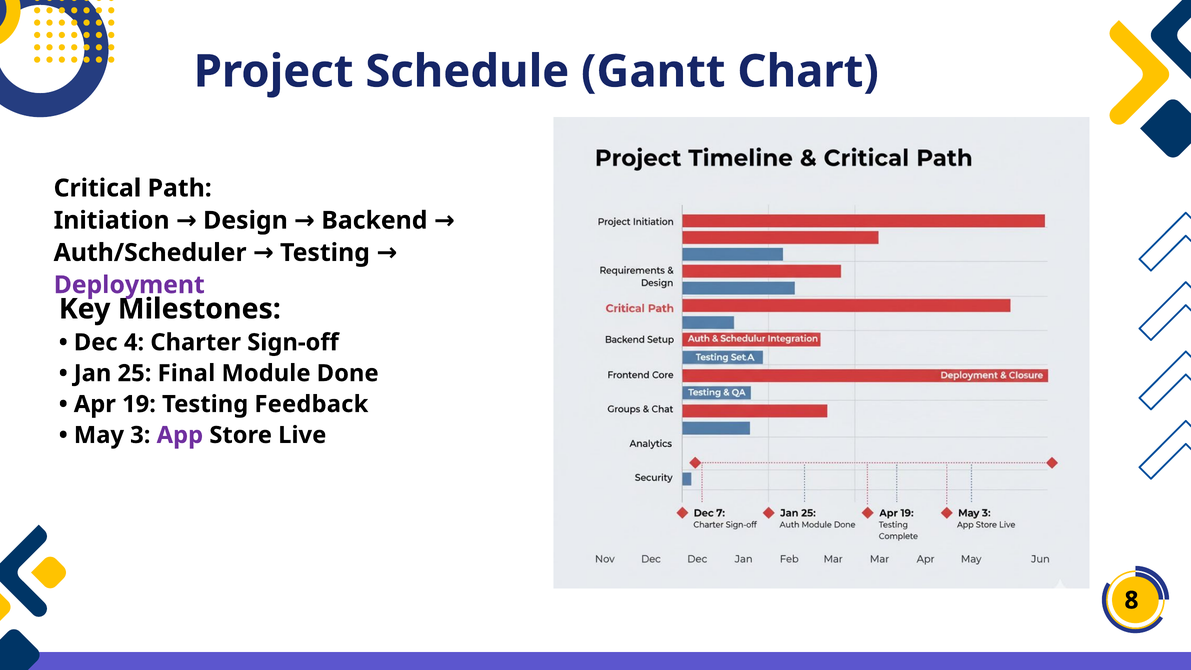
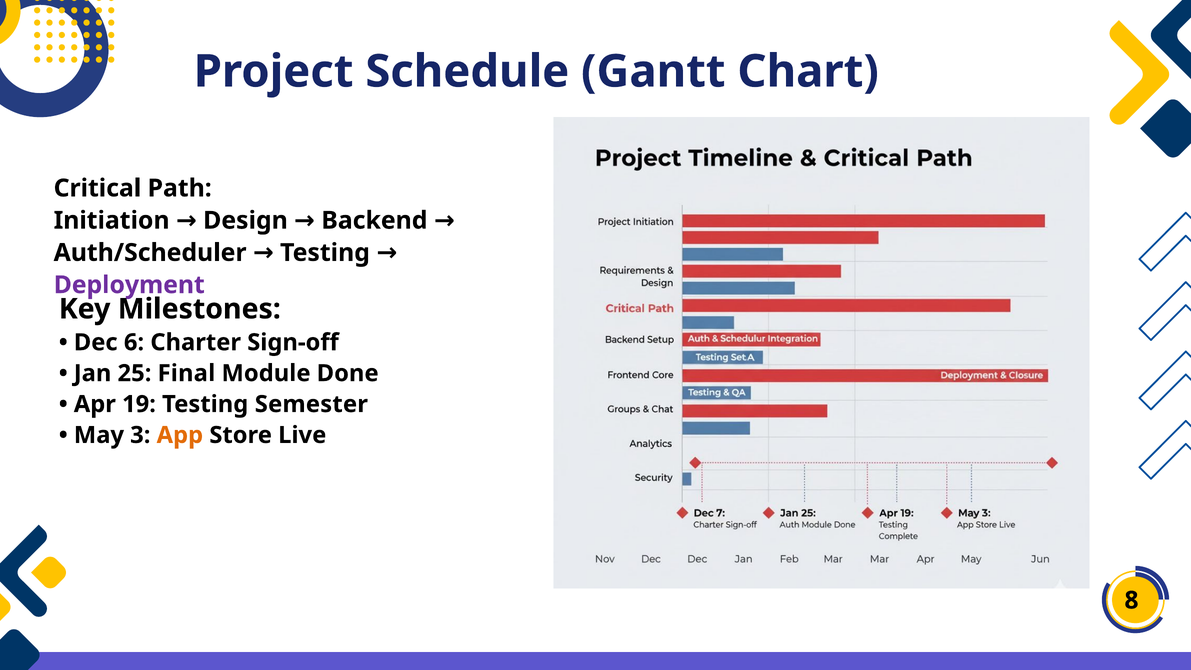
4: 4 -> 6
Feedback: Feedback -> Semester
App colour: purple -> orange
